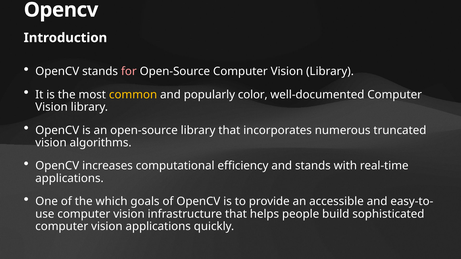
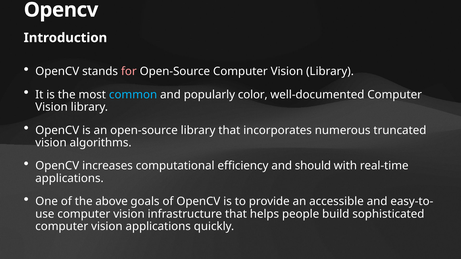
common colour: yellow -> light blue
and stands: stands -> should
which: which -> above
